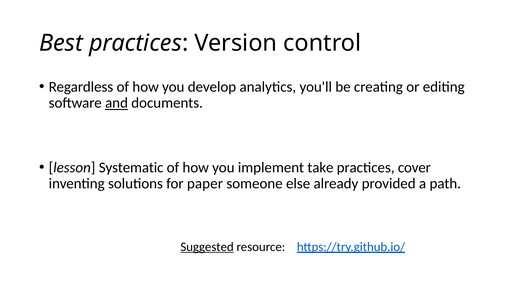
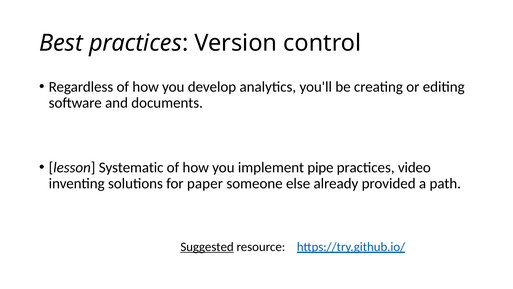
and underline: present -> none
take: take -> pipe
cover: cover -> video
